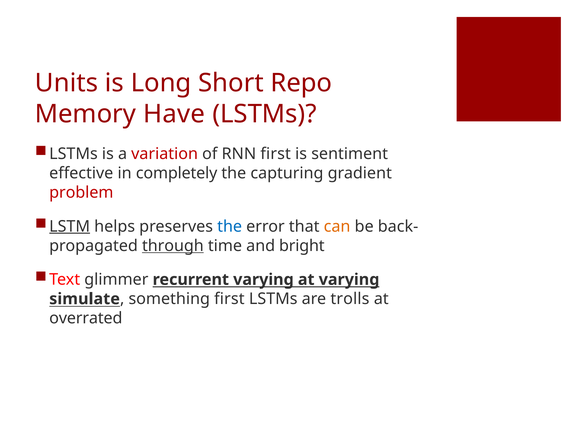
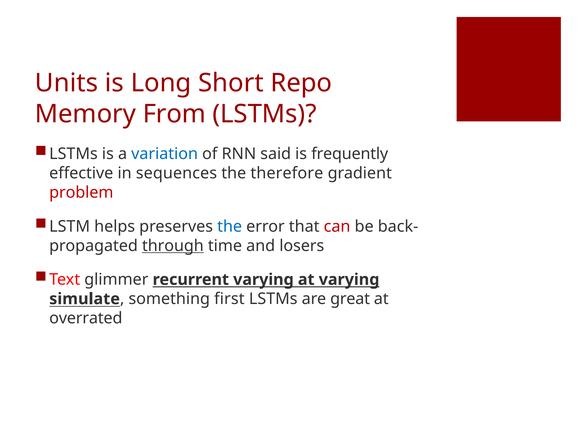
Have: Have -> From
variation colour: red -> blue
RNN first: first -> said
sentiment: sentiment -> frequently
completely: completely -> sequences
capturing: capturing -> therefore
LSTM underline: present -> none
can colour: orange -> red
bright: bright -> losers
trolls: trolls -> great
